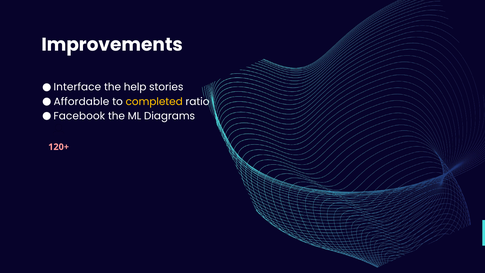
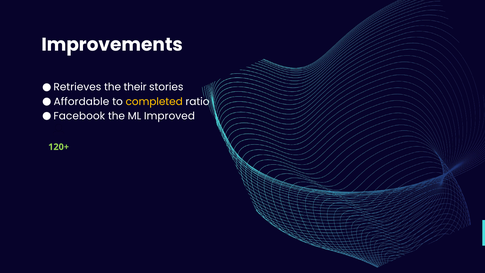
Interface: Interface -> Retrieves
help: help -> their
Diagrams: Diagrams -> Improved
120+ colour: pink -> light green
